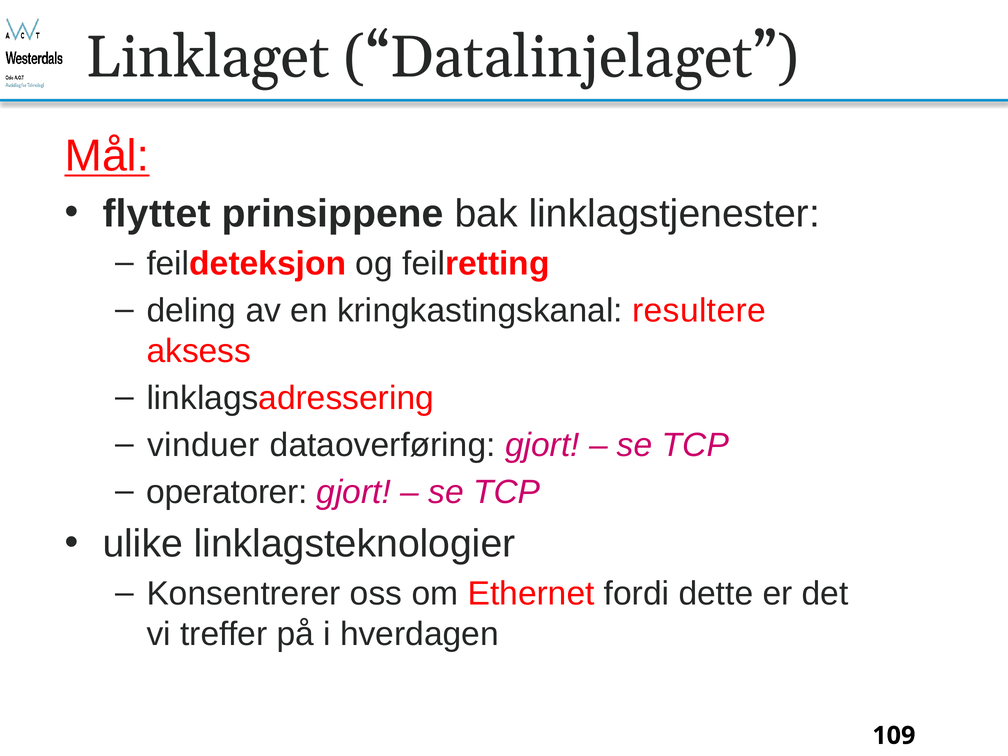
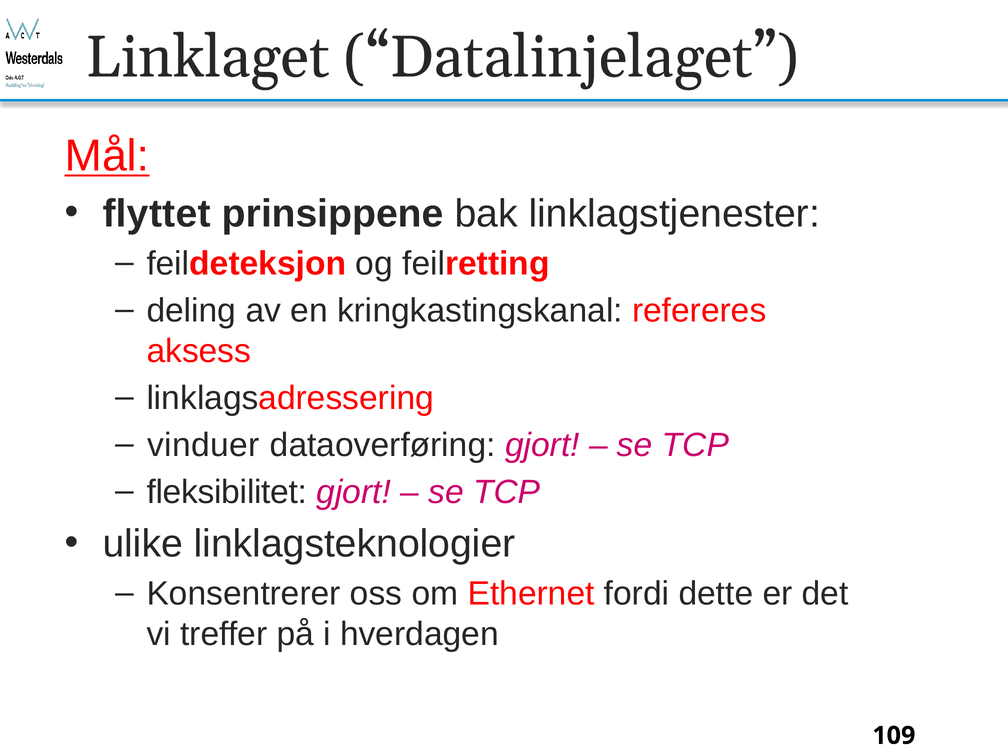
resultere: resultere -> refereres
operatorer: operatorer -> fleksibilitet
